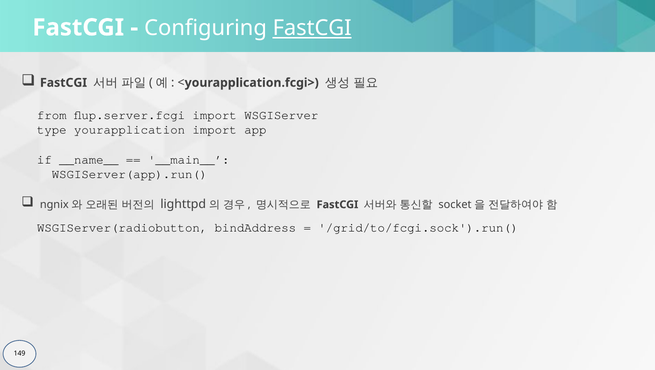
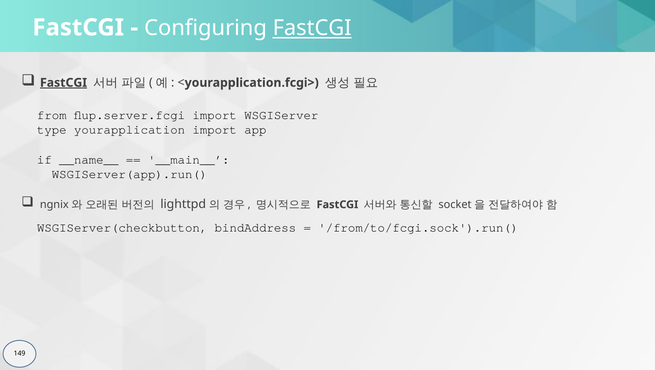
FastCGI at (64, 83) underline: none -> present
WSGIServer(radiobutton: WSGIServer(radiobutton -> WSGIServer(checkbutton
/grid/to/fcgi.sock').run(: /grid/to/fcgi.sock').run( -> /from/to/fcgi.sock').run(
